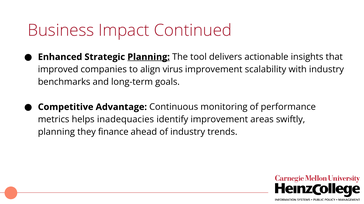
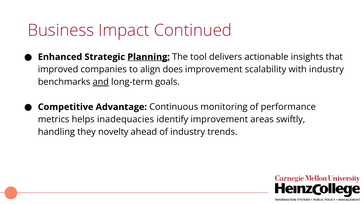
virus: virus -> does
and underline: none -> present
planning at (56, 132): planning -> handling
finance: finance -> novelty
